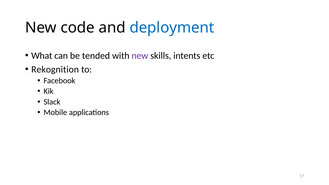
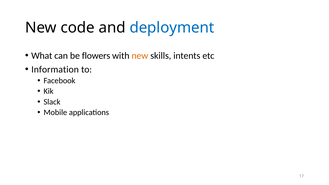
tended: tended -> flowers
new at (140, 56) colour: purple -> orange
Rekognition: Rekognition -> Information
